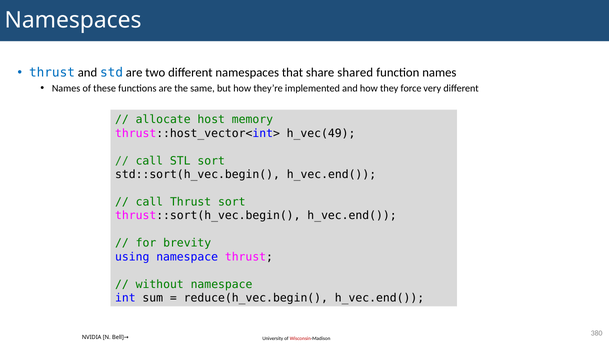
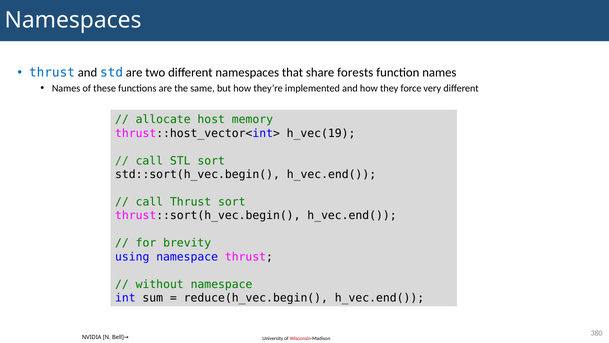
shared: shared -> forests
h_vec(49: h_vec(49 -> h_vec(19
